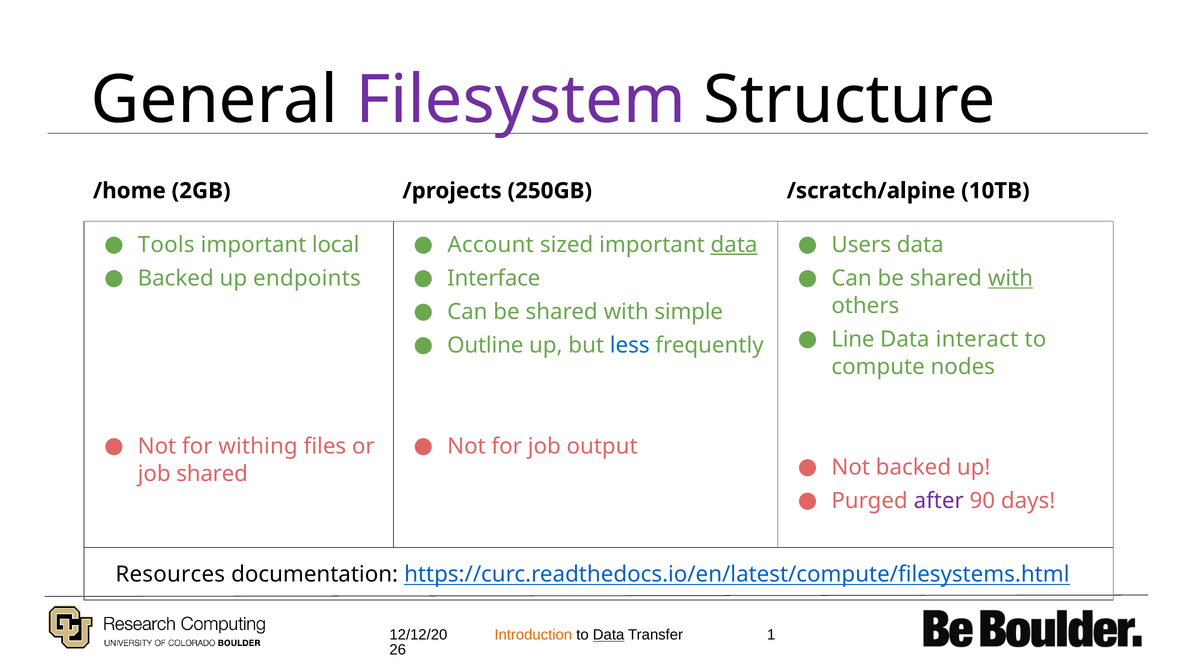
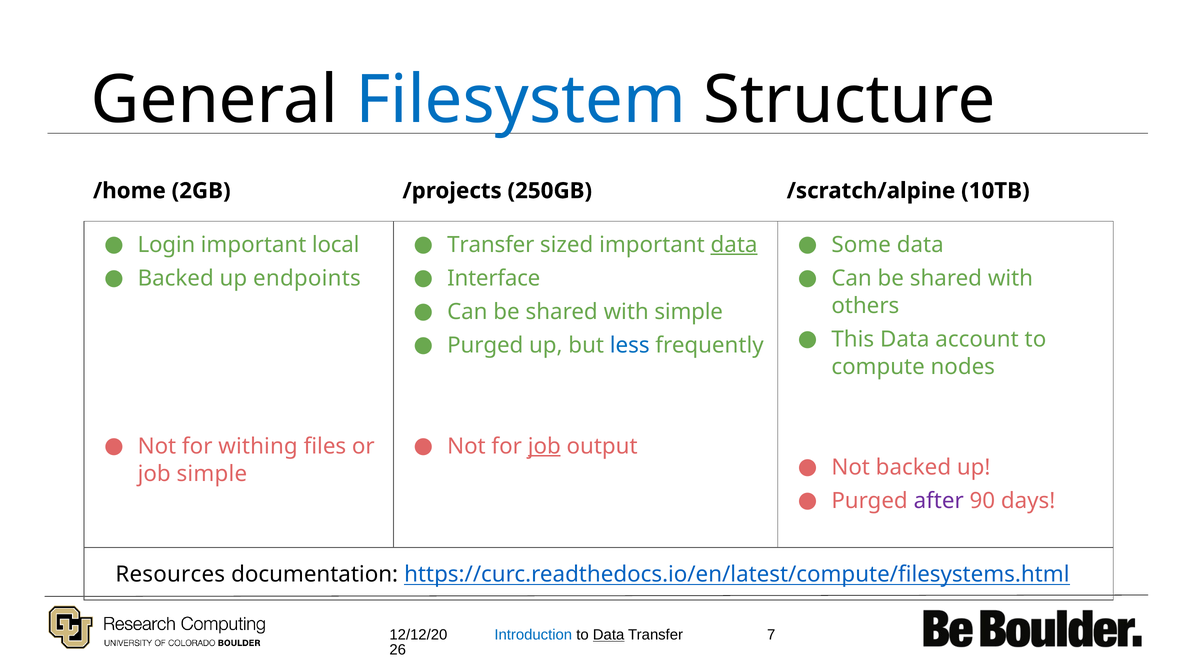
Filesystem colour: purple -> blue
Tools: Tools -> Login
Account at (491, 245): Account -> Transfer
Users: Users -> Some
with at (1010, 278) underline: present -> none
Line: Line -> This
interact: interact -> account
Outline at (485, 346): Outline -> Purged
job at (544, 446) underline: none -> present
job shared: shared -> simple
Introduction colour: orange -> blue
1: 1 -> 7
